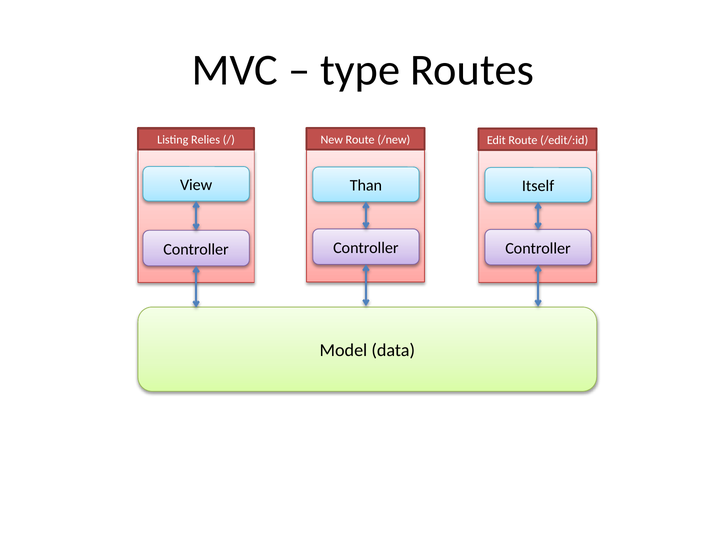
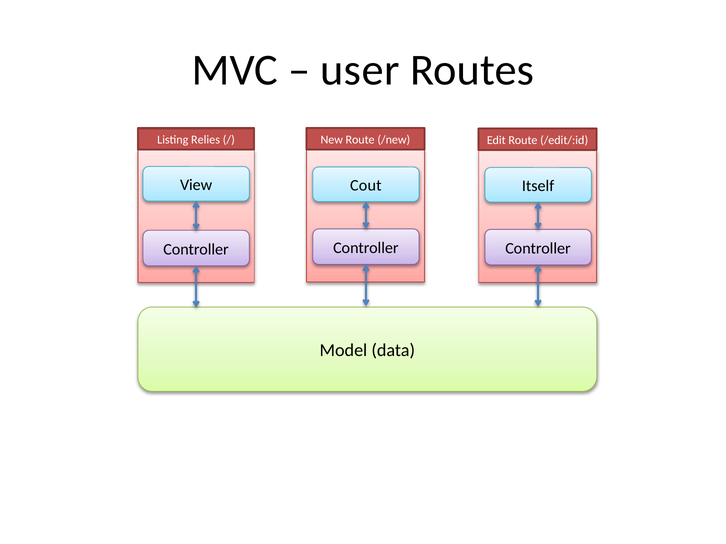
type: type -> user
Than: Than -> Cout
